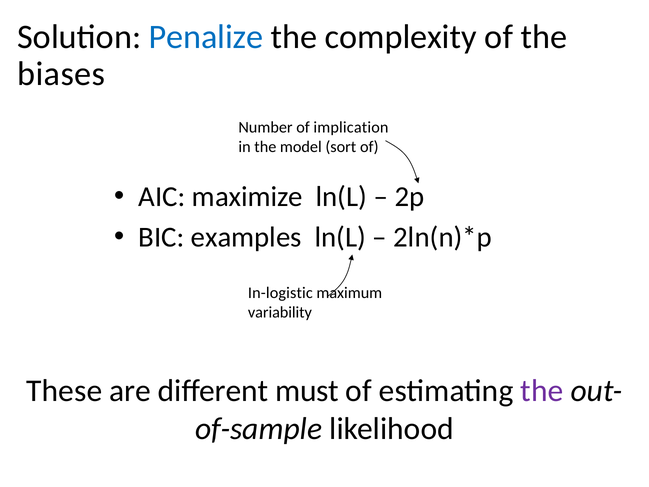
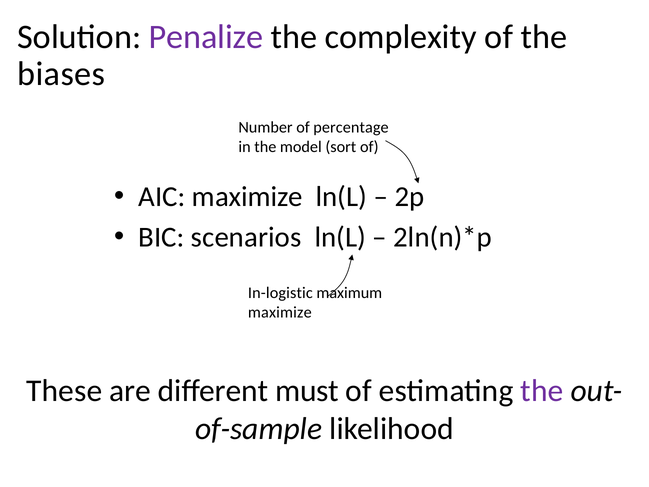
Penalize colour: blue -> purple
implication: implication -> percentage
examples: examples -> scenarios
variability at (280, 312): variability -> maximize
